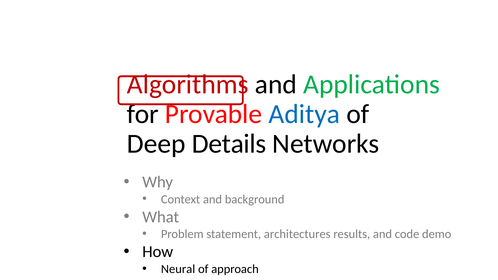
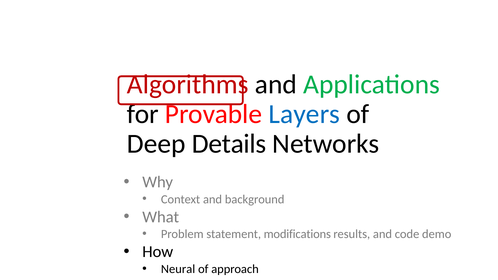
Aditya: Aditya -> Layers
architectures: architectures -> modifications
